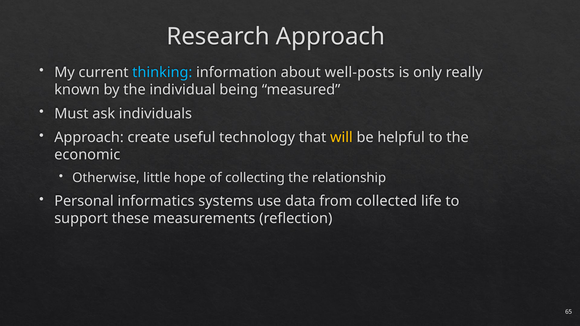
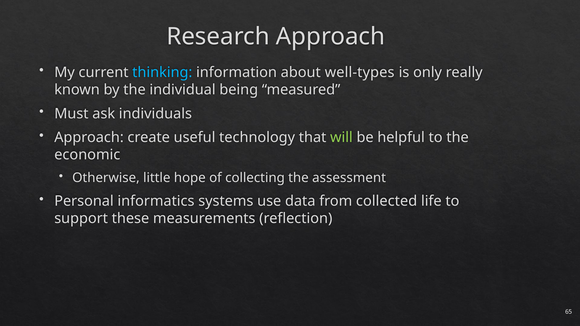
well-posts: well-posts -> well-types
will colour: yellow -> light green
relationship: relationship -> assessment
